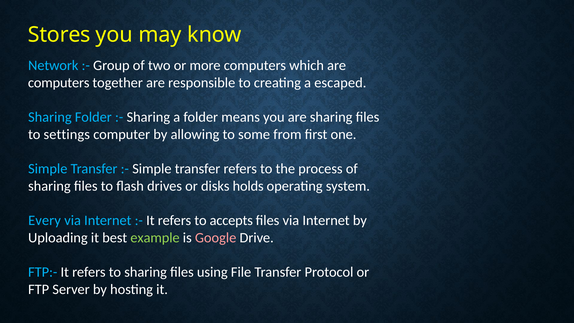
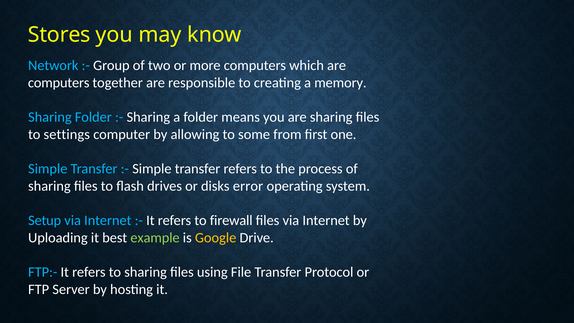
escaped: escaped -> memory
holds: holds -> error
Every: Every -> Setup
accepts: accepts -> firewall
Google colour: pink -> yellow
